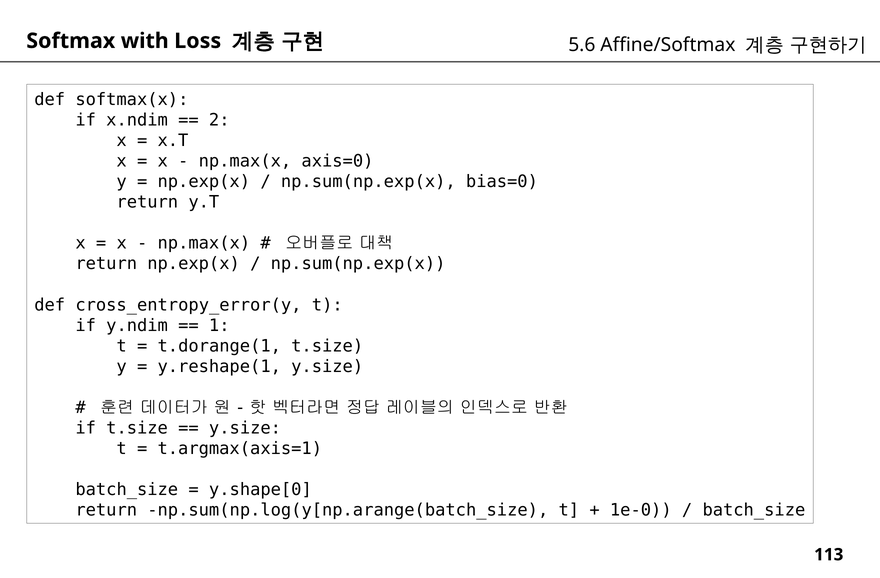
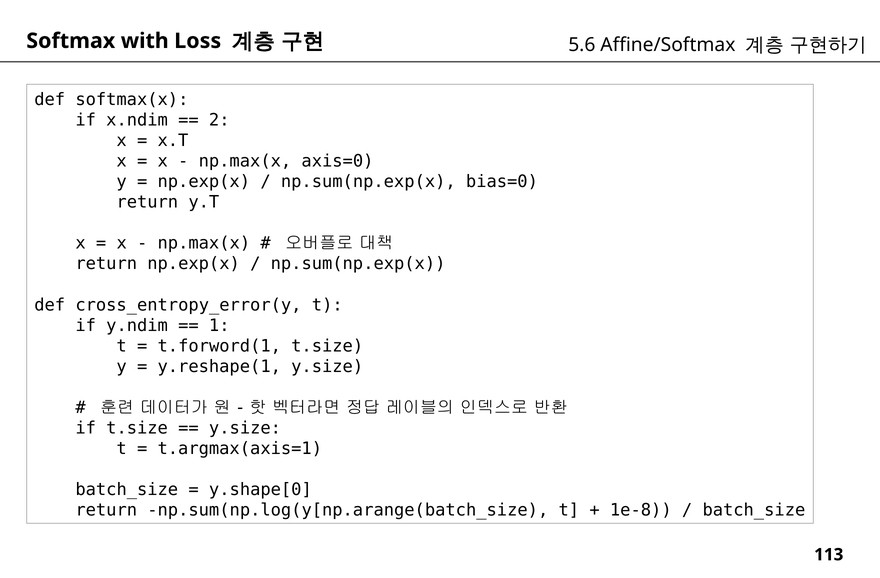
t.dorange(1: t.dorange(1 -> t.forword(1
1e-0: 1e-0 -> 1e-8
